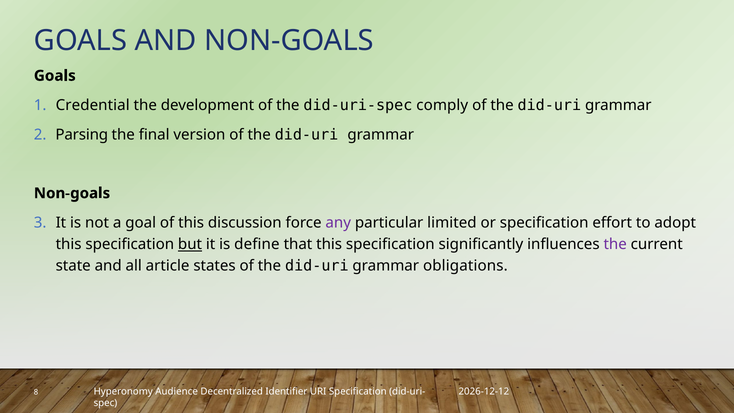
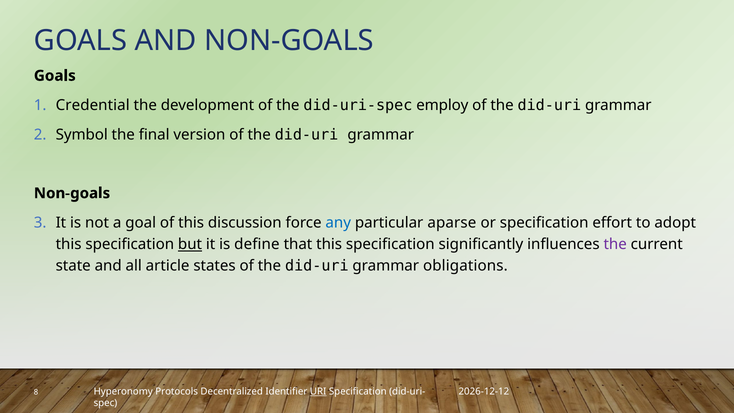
comply: comply -> employ
Parsing: Parsing -> Symbol
any colour: purple -> blue
limited: limited -> aparse
Audience: Audience -> Protocols
URI underline: none -> present
